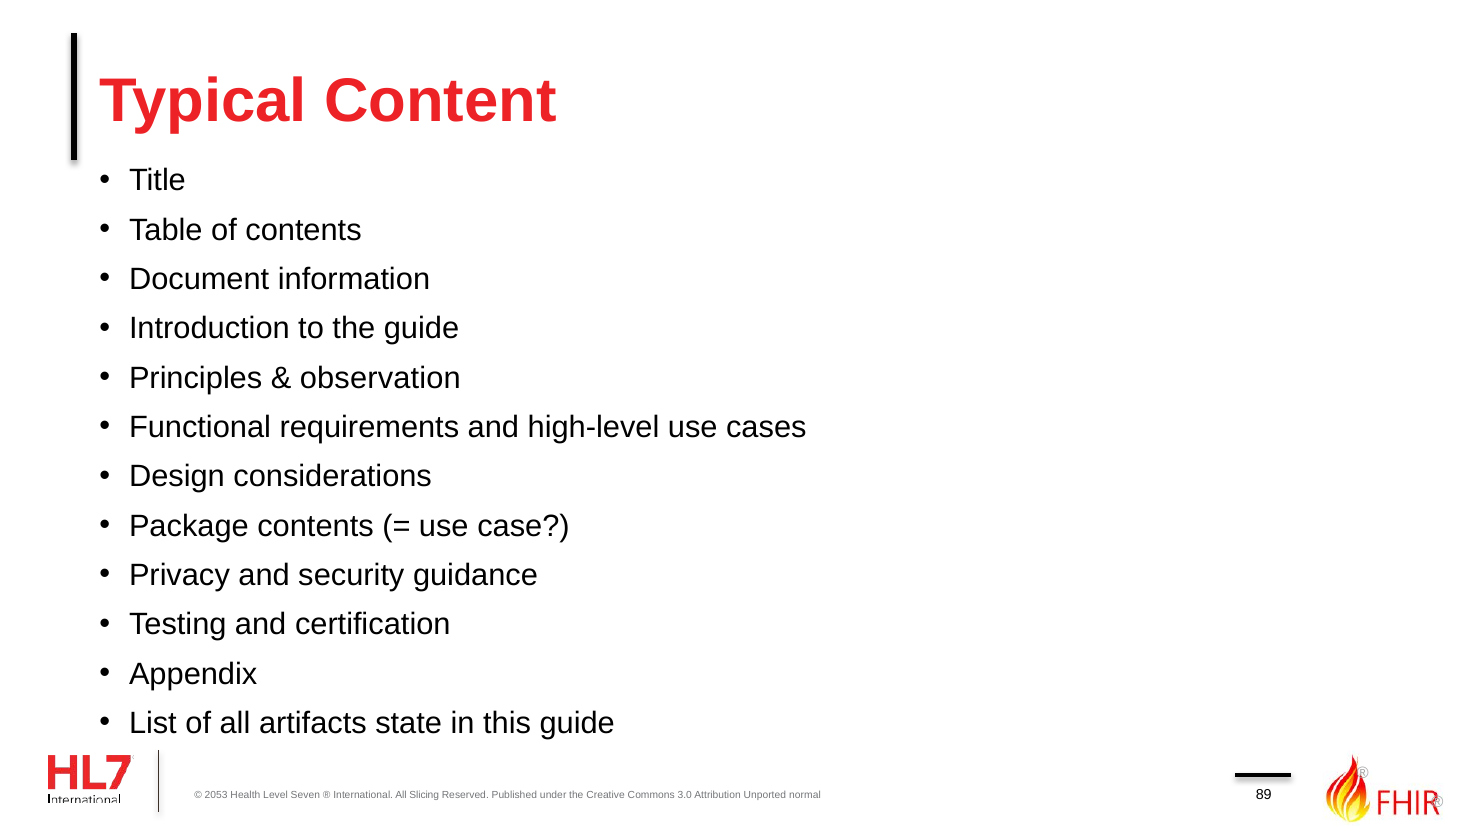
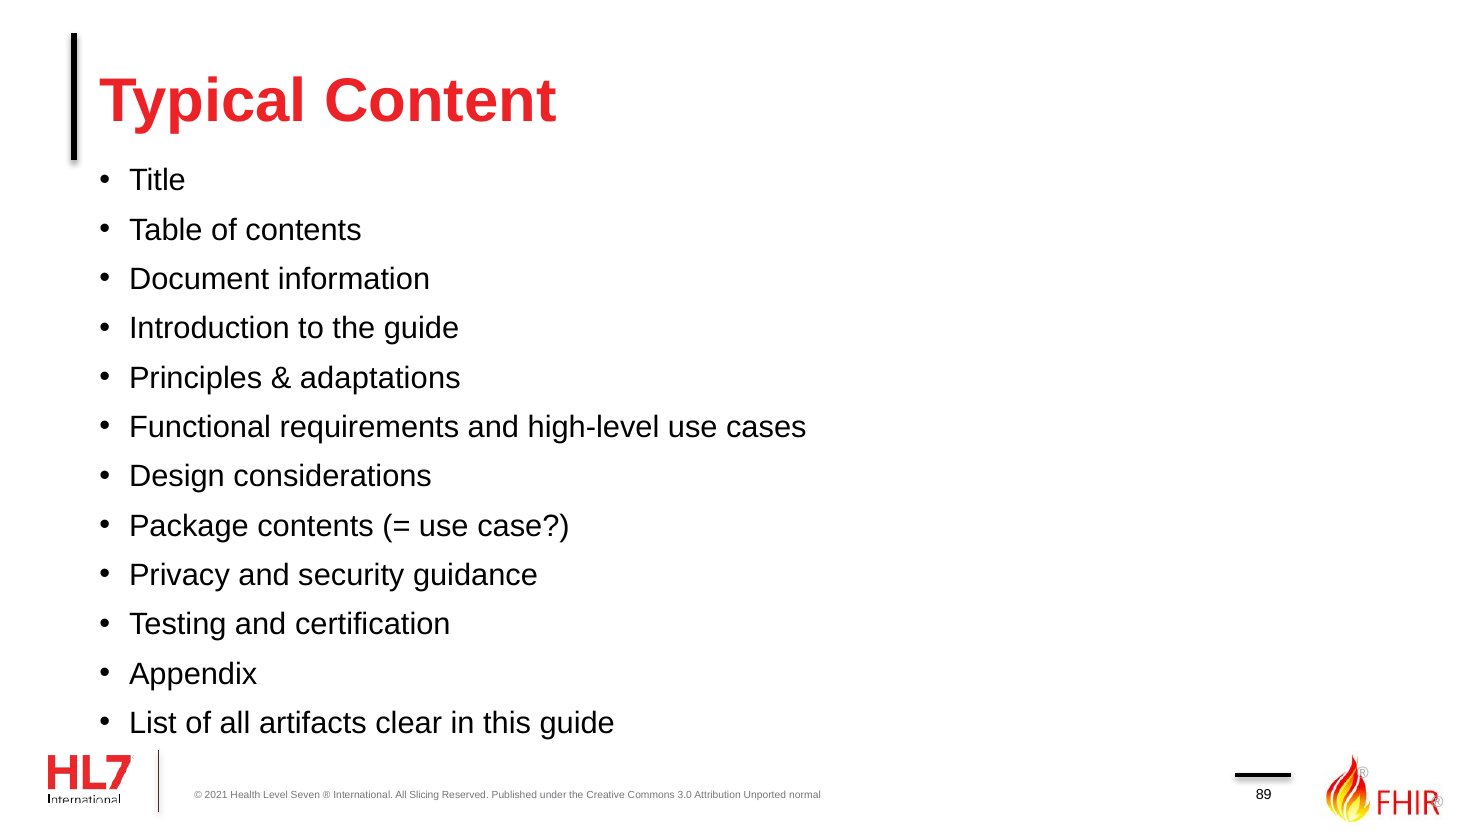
observation: observation -> adaptations
state: state -> clear
2053: 2053 -> 2021
